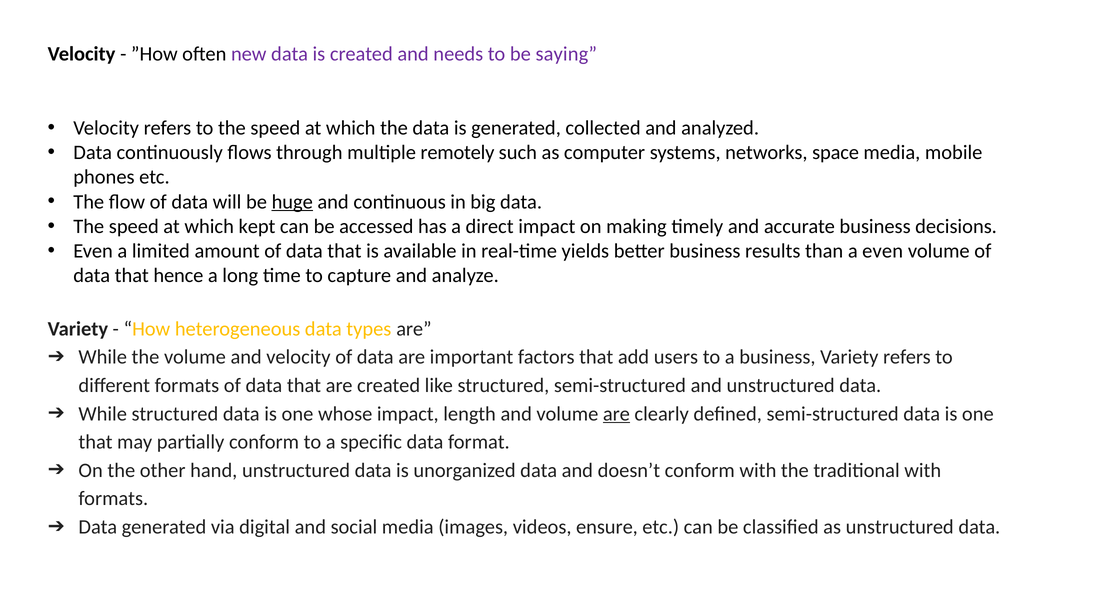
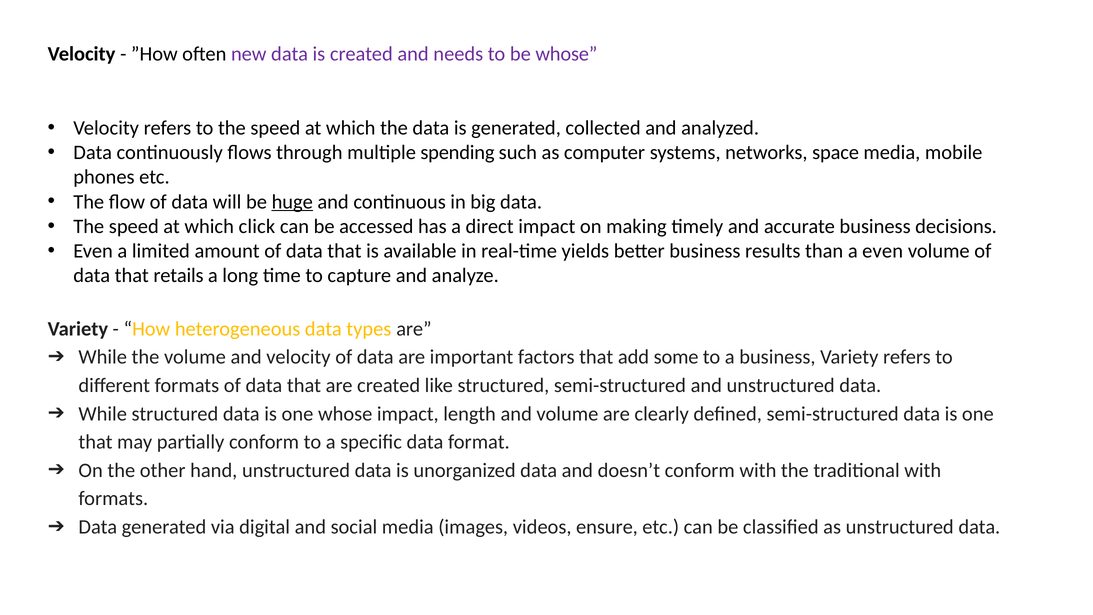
be saying: saying -> whose
remotely: remotely -> spending
kept: kept -> click
hence: hence -> retails
users: users -> some
are at (616, 414) underline: present -> none
